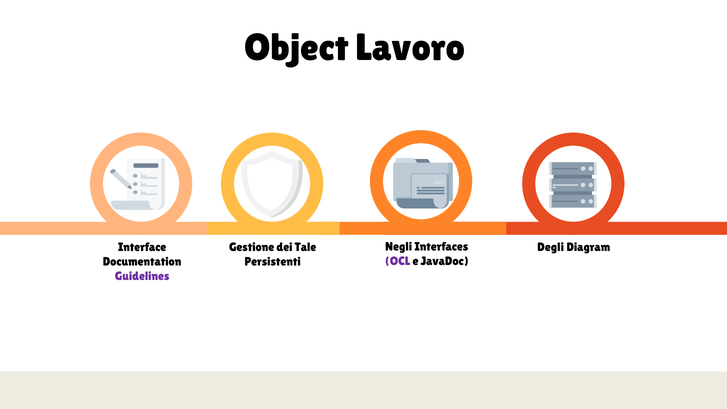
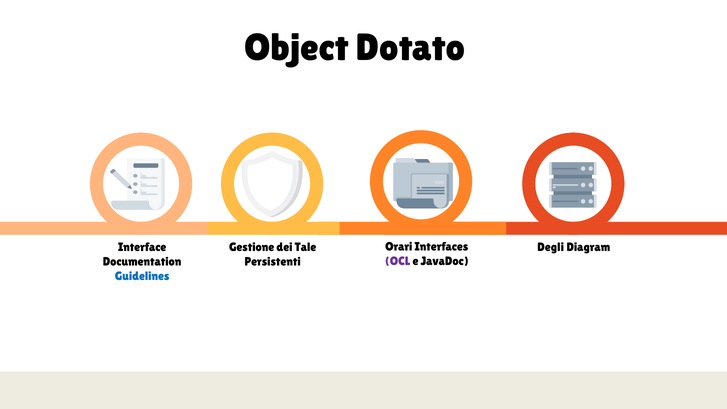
Lavoro: Lavoro -> Dotato
Negli: Negli -> Orari
Guidelines colour: purple -> blue
